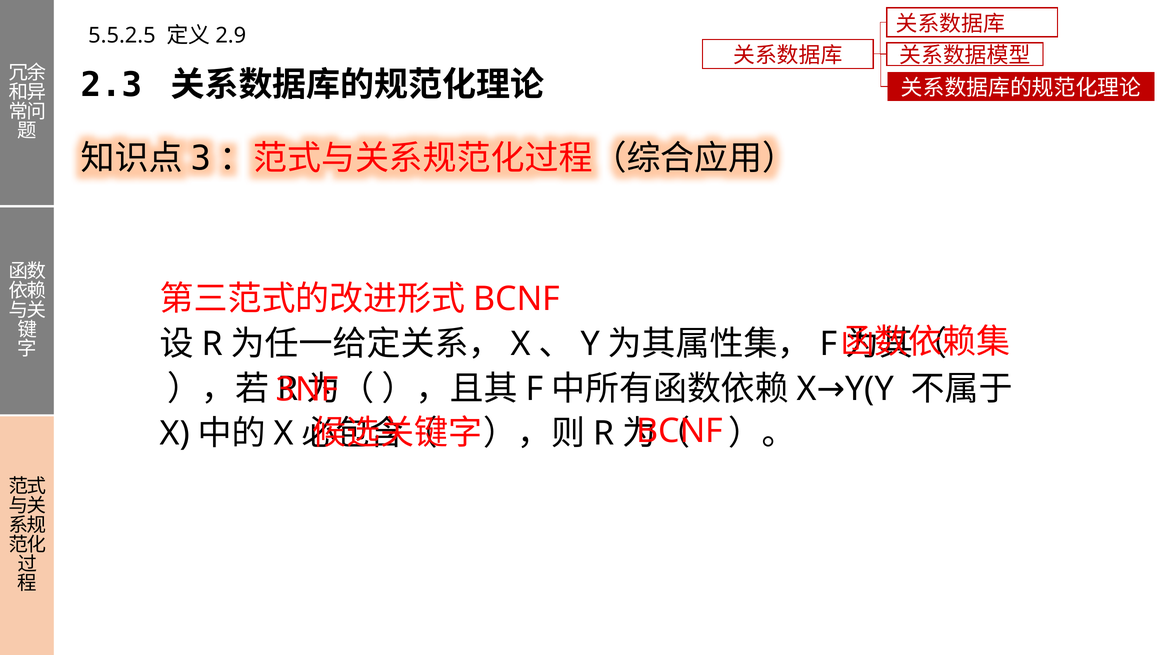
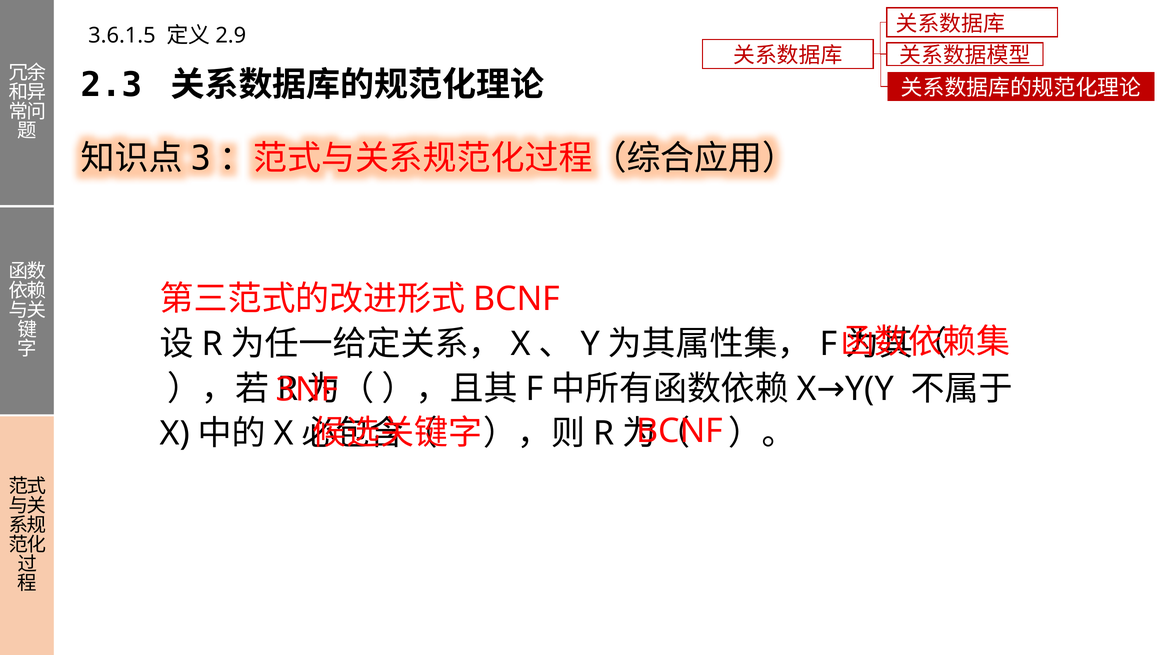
5.5.2.5: 5.5.2.5 -> 3.6.1.5
